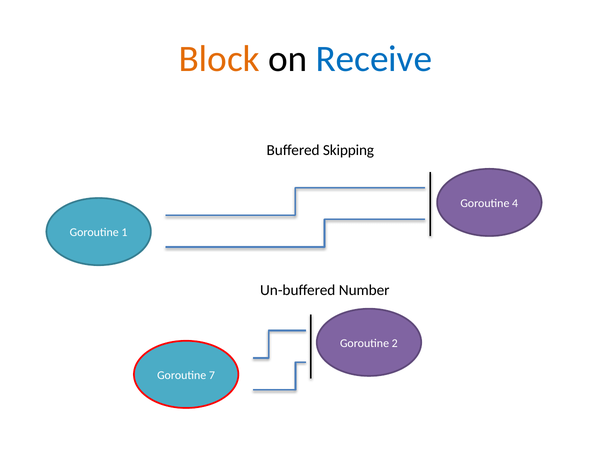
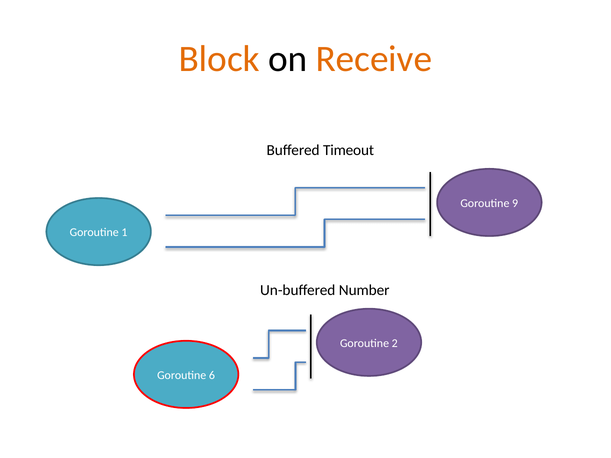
Receive colour: blue -> orange
Skipping: Skipping -> Timeout
4: 4 -> 9
7: 7 -> 6
